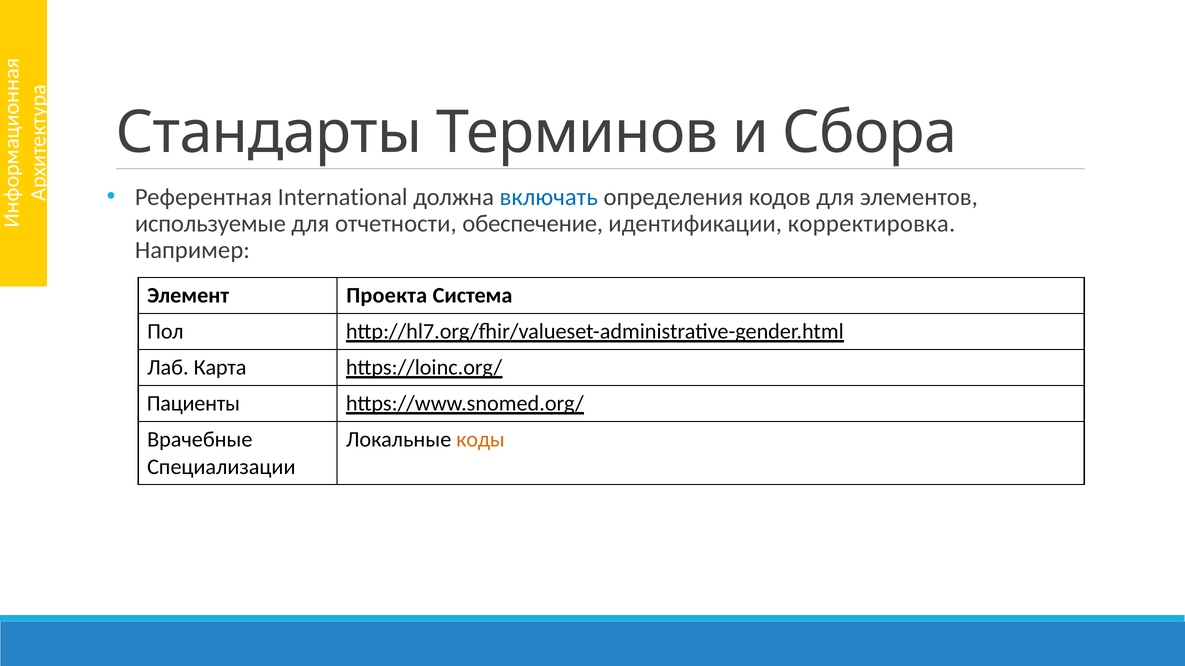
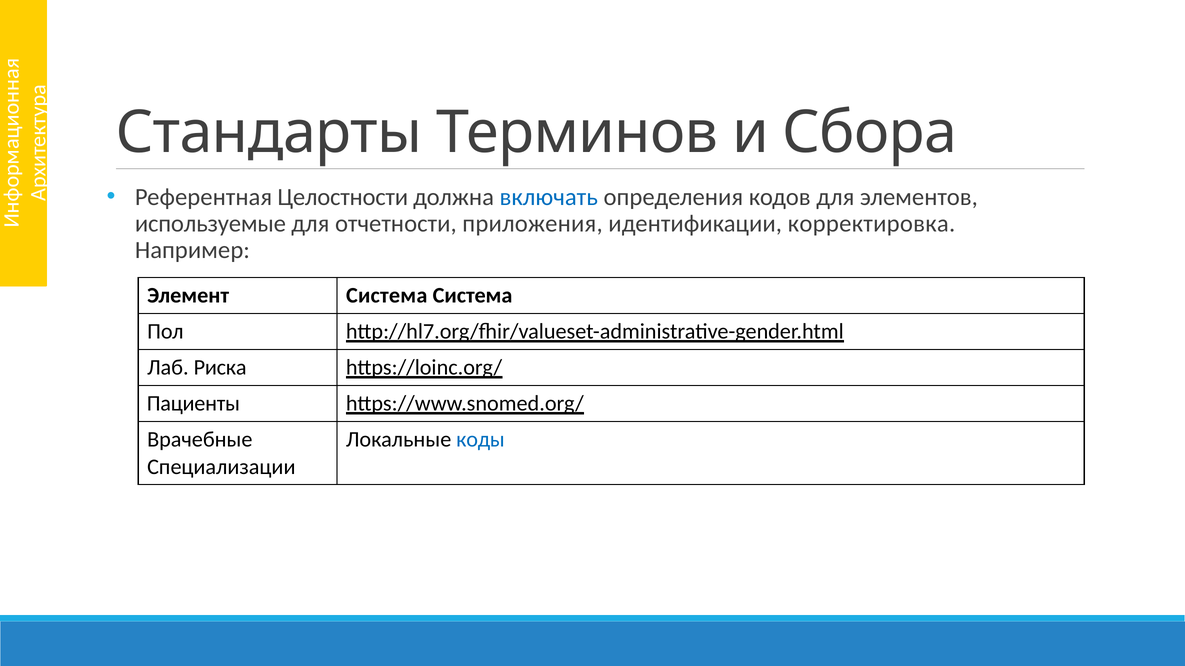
International: International -> Целостности
обеспечение: обеспечение -> приложения
Элемент Проекта: Проекта -> Система
Карта: Карта -> Риска
коды colour: orange -> blue
